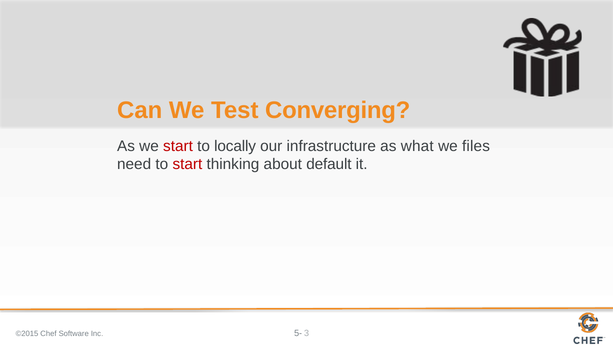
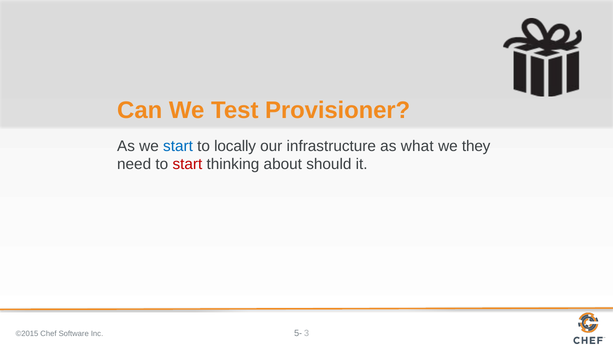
Converging: Converging -> Provisioner
start at (178, 146) colour: red -> blue
files: files -> they
default: default -> should
